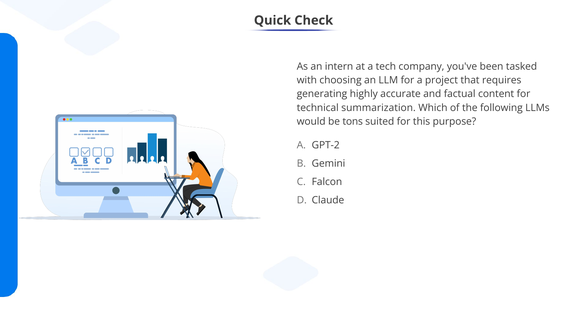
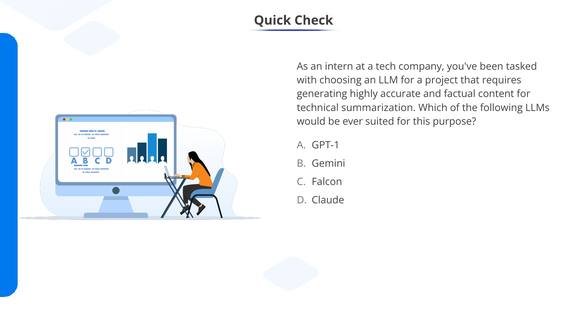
tons: tons -> ever
GPT-2: GPT-2 -> GPT-1
